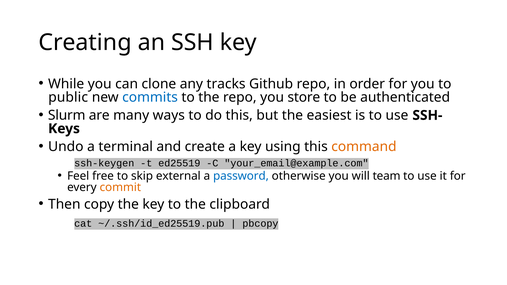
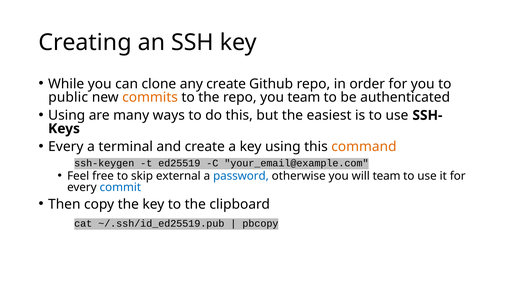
any tracks: tracks -> create
commits colour: blue -> orange
you store: store -> team
Slurm at (67, 115): Slurm -> Using
Undo at (66, 147): Undo -> Every
commit colour: orange -> blue
